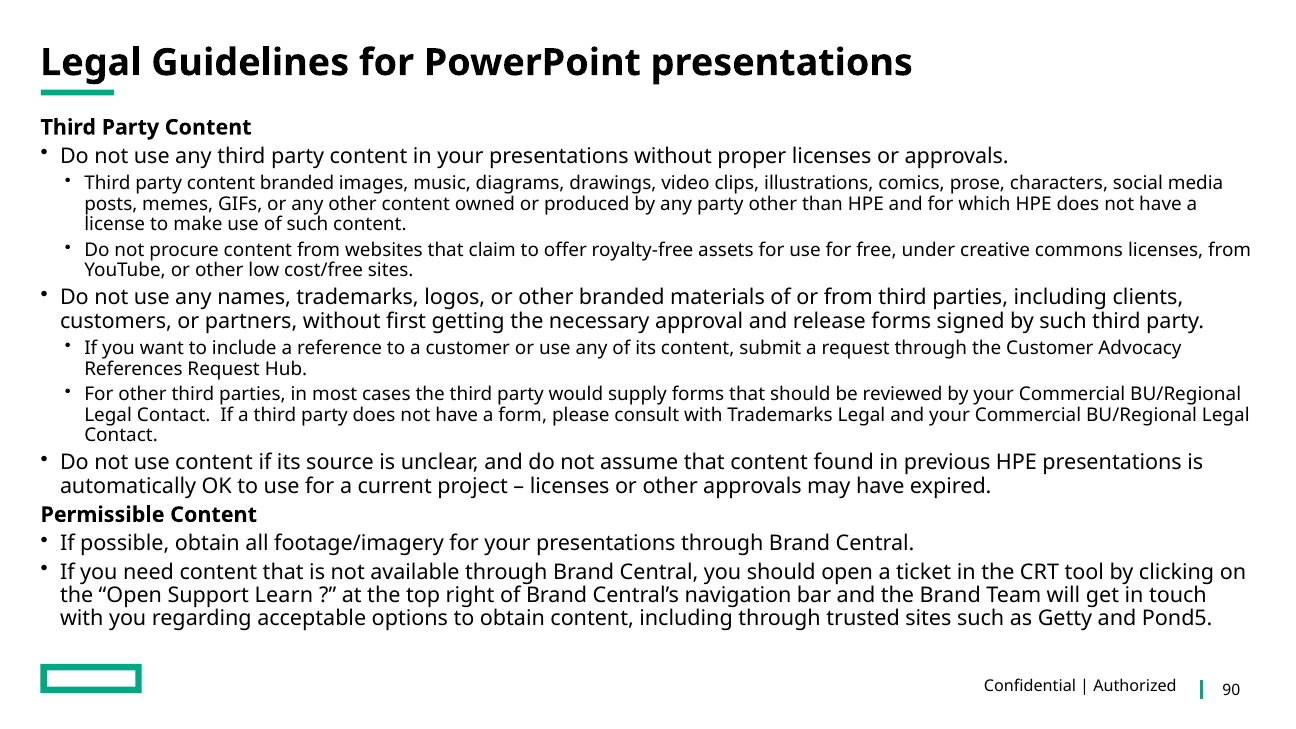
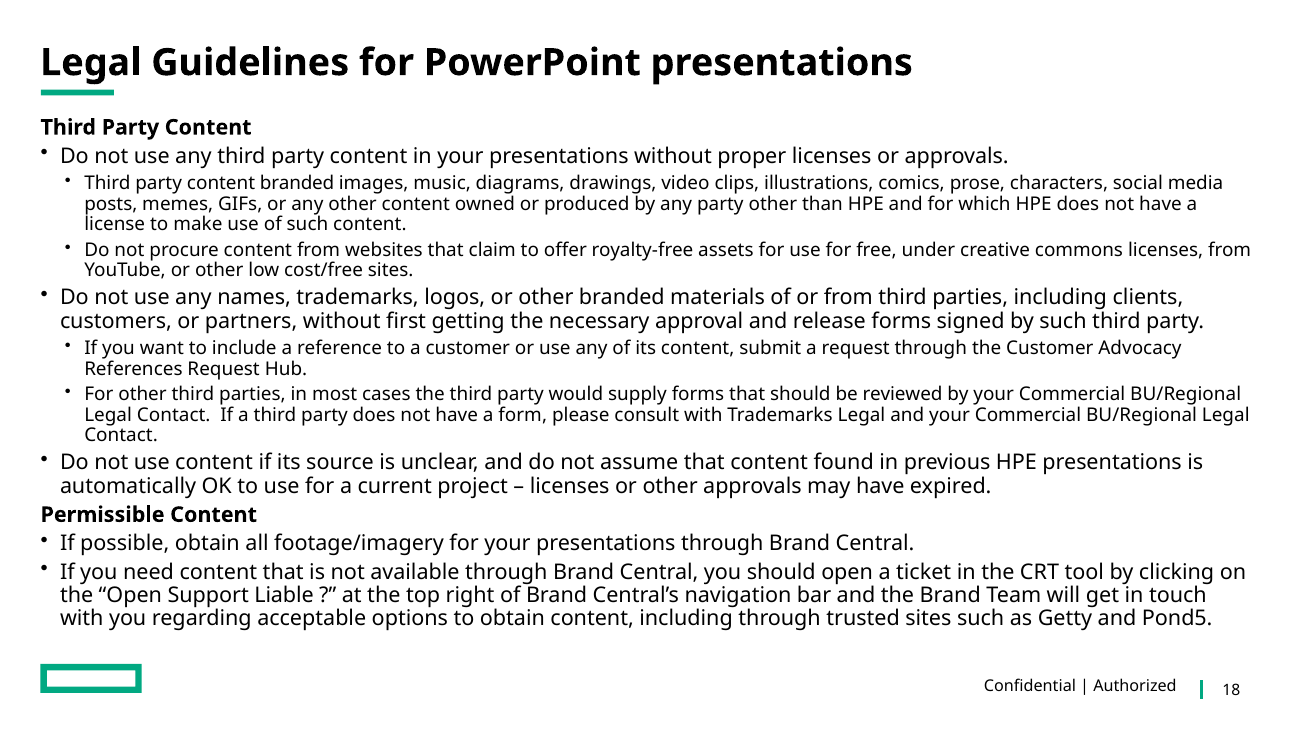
Learn: Learn -> Liable
90: 90 -> 18
